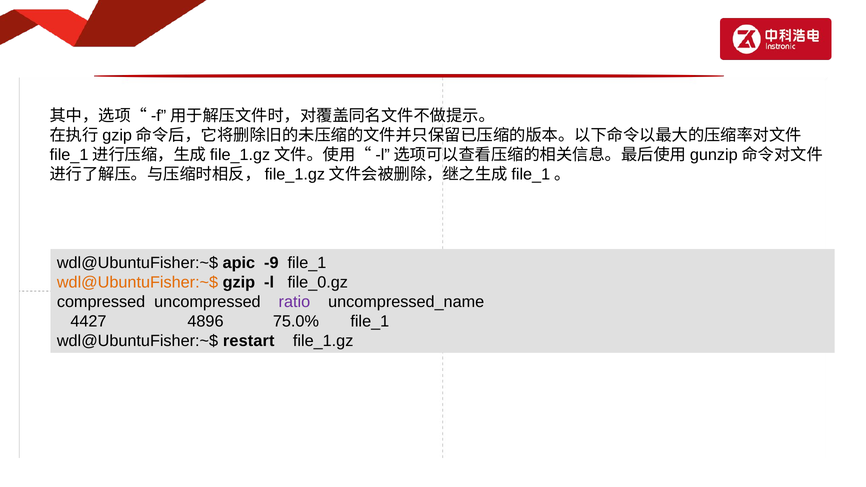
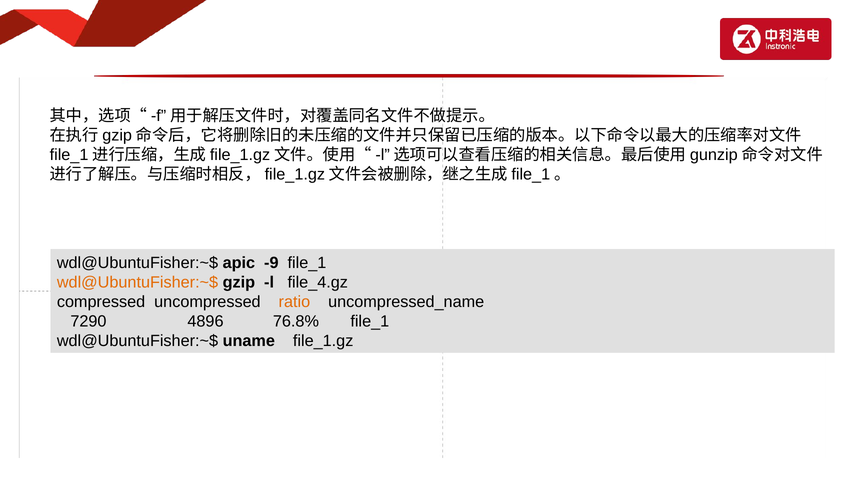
file_0.gz: file_0.gz -> file_4.gz
ratio colour: purple -> orange
4427: 4427 -> 7290
75.0%: 75.0% -> 76.8%
restart: restart -> uname
